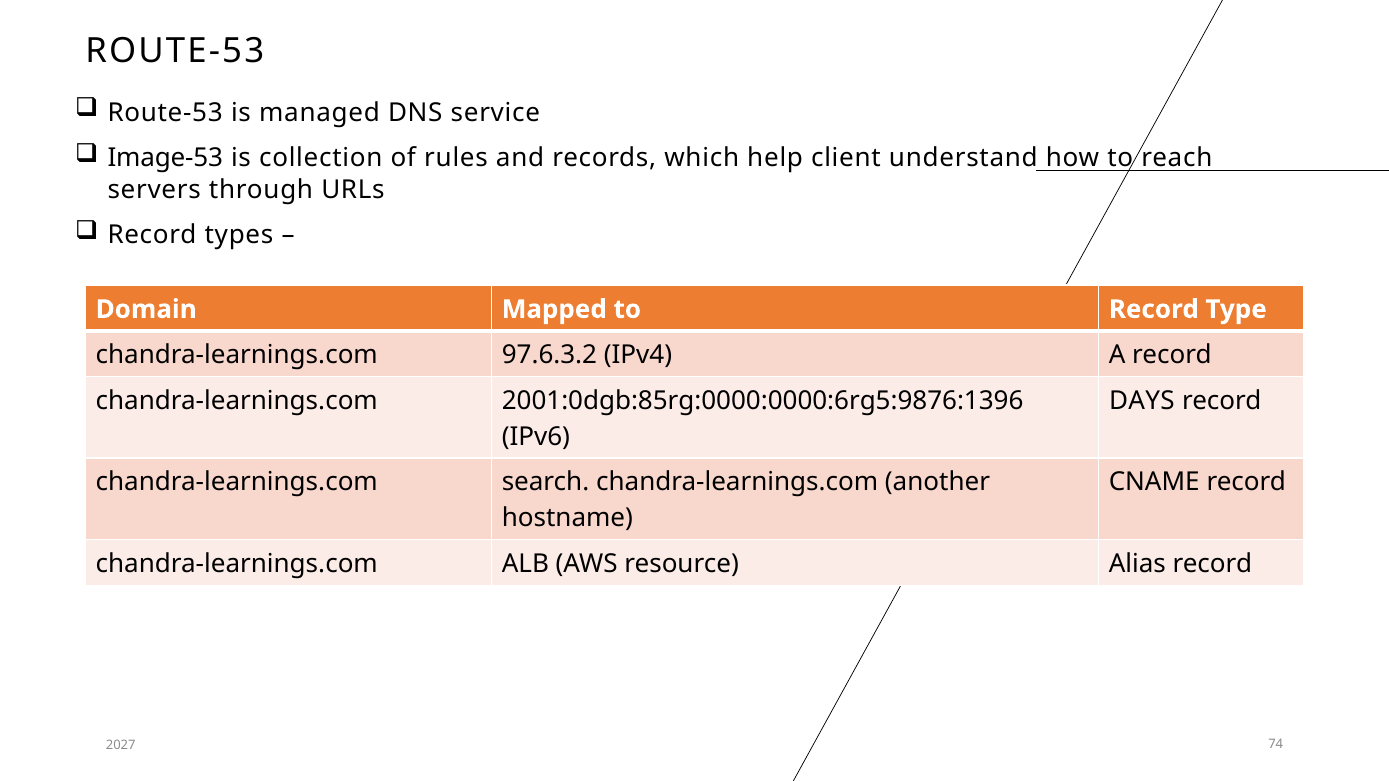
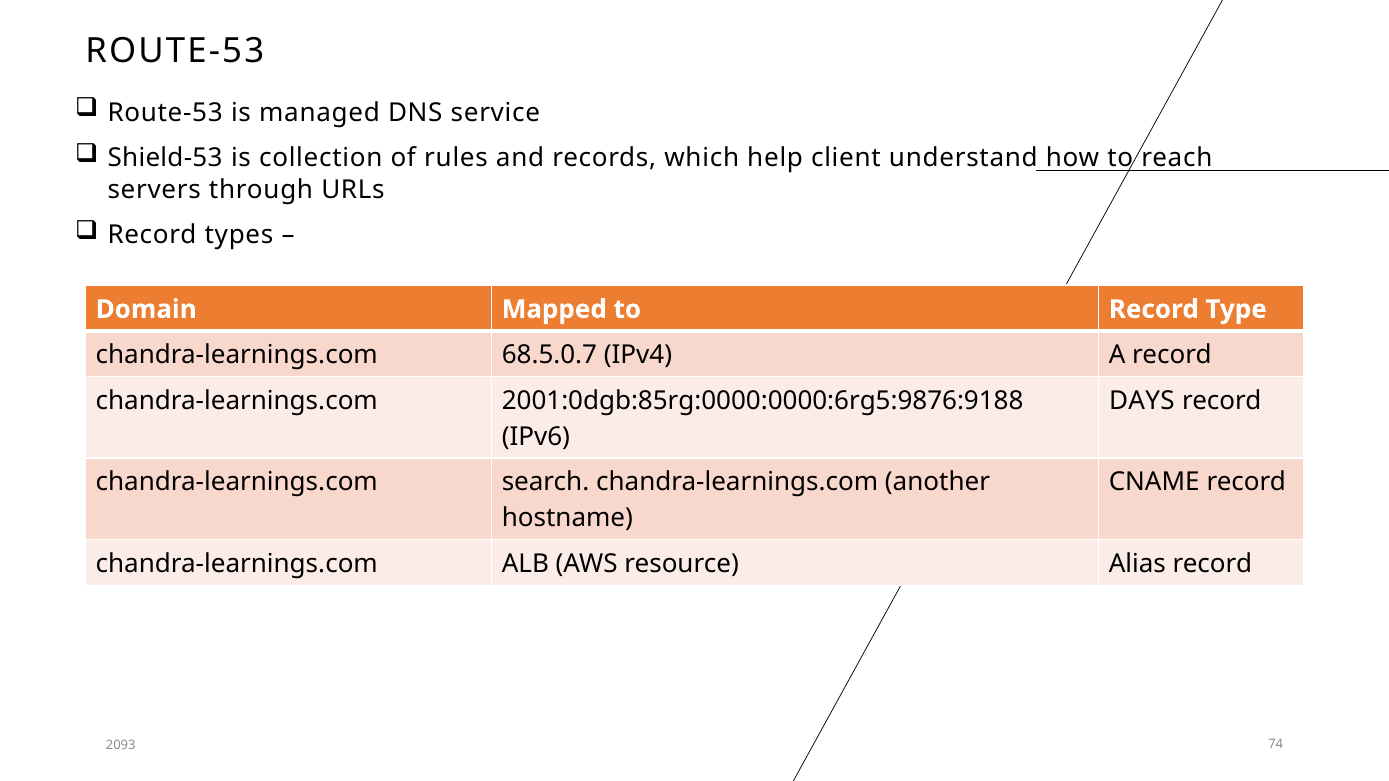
Image-53: Image-53 -> Shield-53
97.6.3.2: 97.6.3.2 -> 68.5.0.7
2001:0dgb:85rg:0000:0000:6rg5:9876:1396: 2001:0dgb:85rg:0000:0000:6rg5:9876:1396 -> 2001:0dgb:85rg:0000:0000:6rg5:9876:9188
2027: 2027 -> 2093
